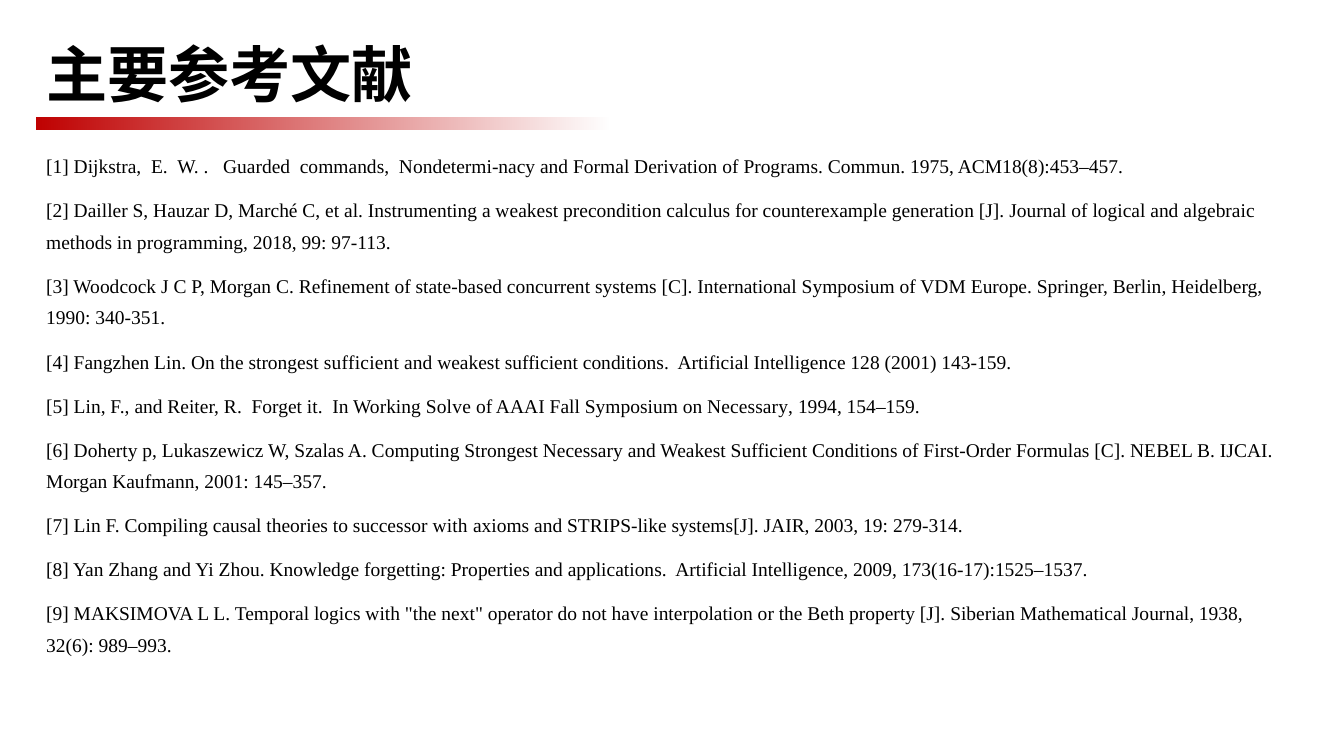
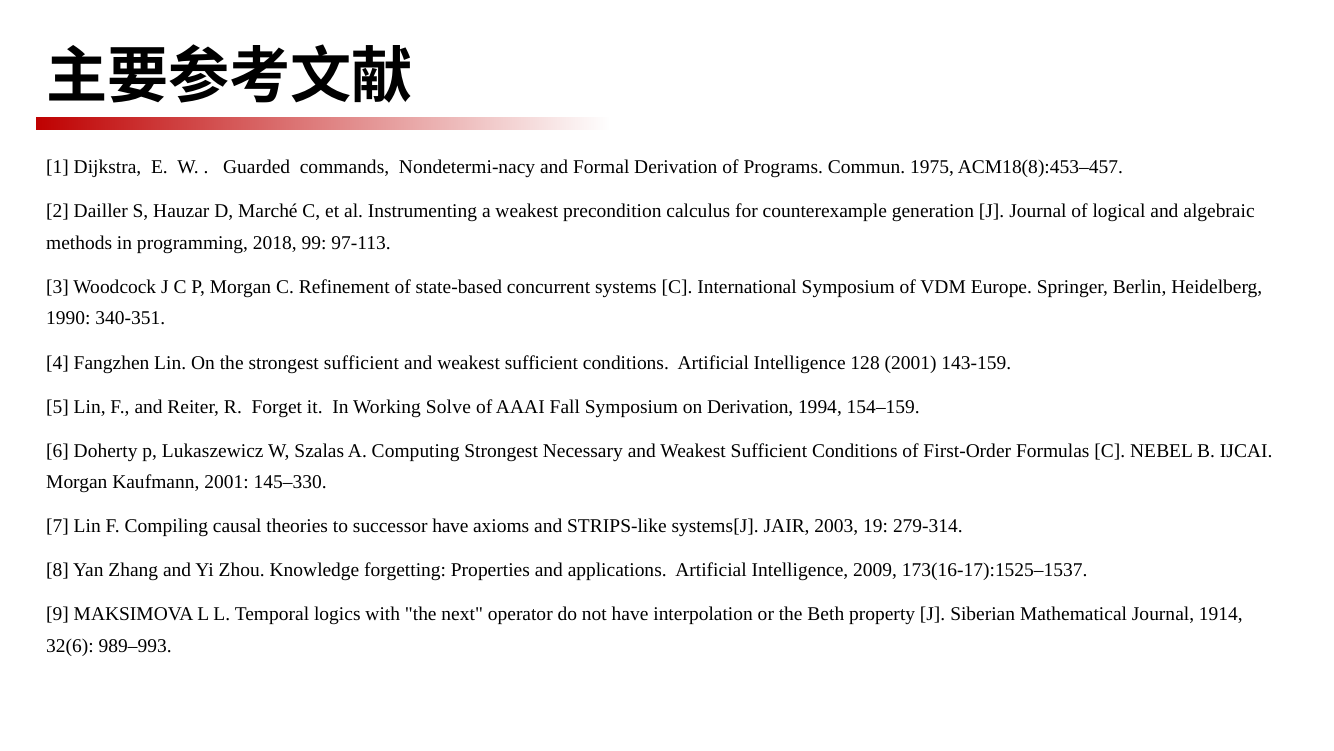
on Necessary: Necessary -> Derivation
145–357: 145–357 -> 145–330
successor with: with -> have
1938: 1938 -> 1914
